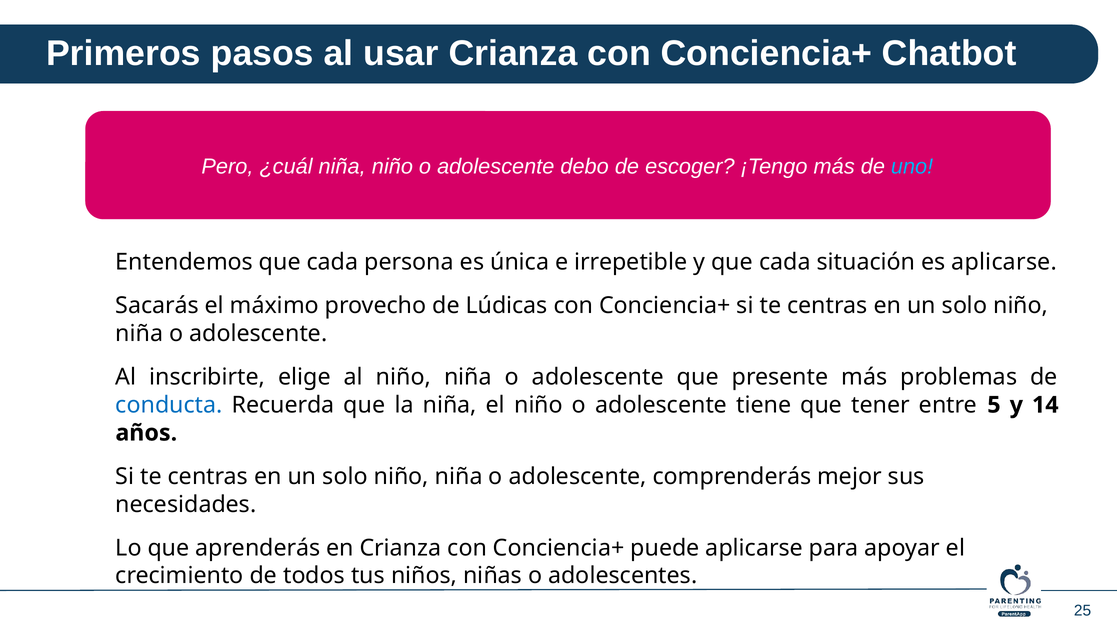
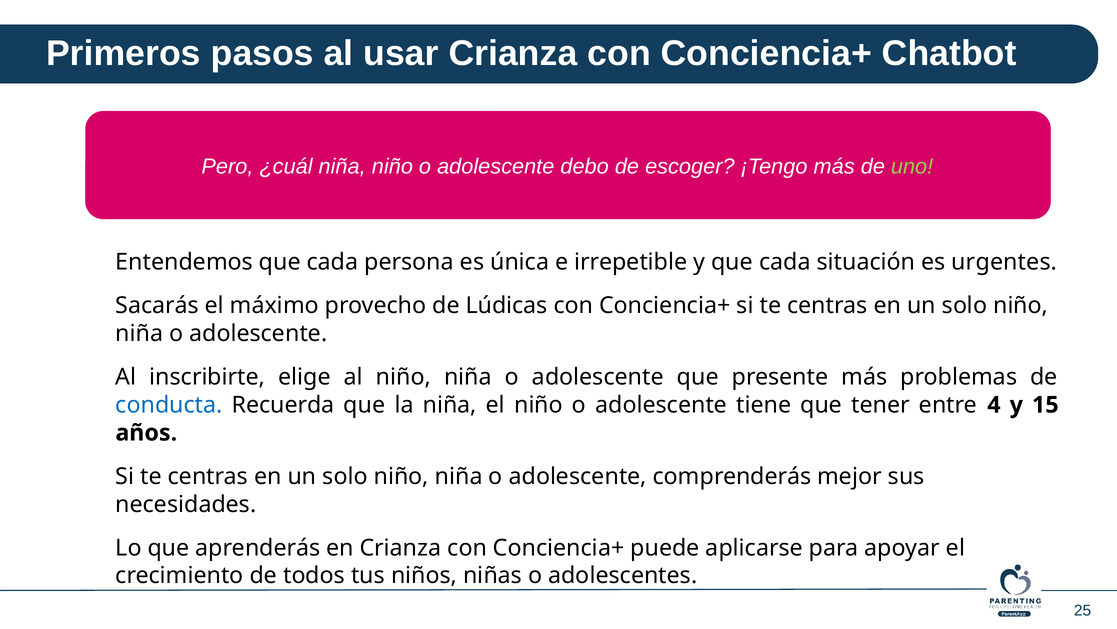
uno colour: light blue -> light green
es aplicarse: aplicarse -> urgentes
5: 5 -> 4
14: 14 -> 15
